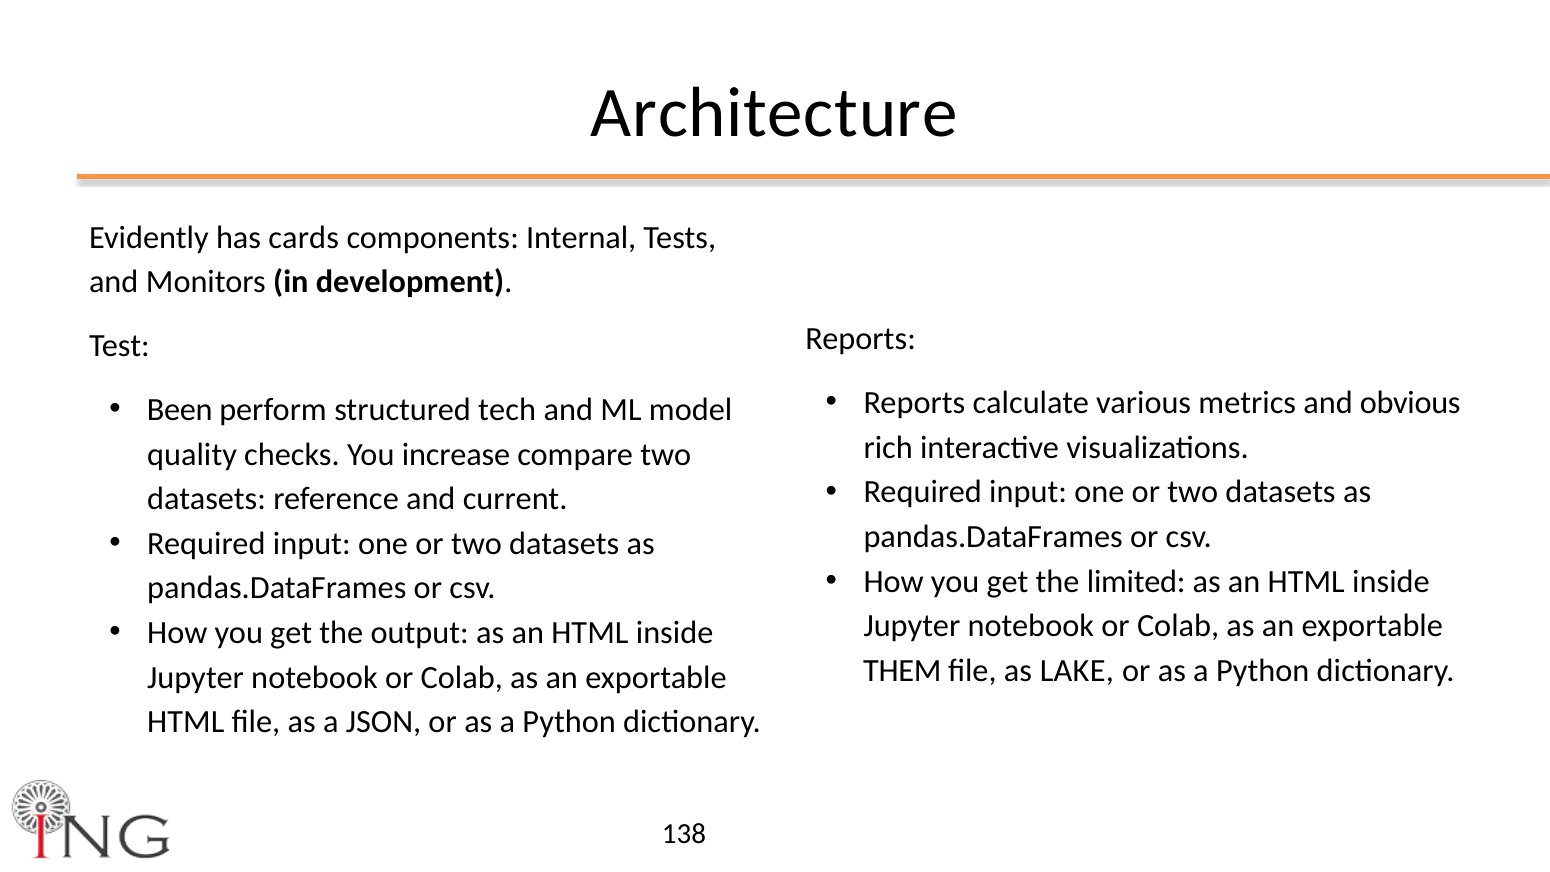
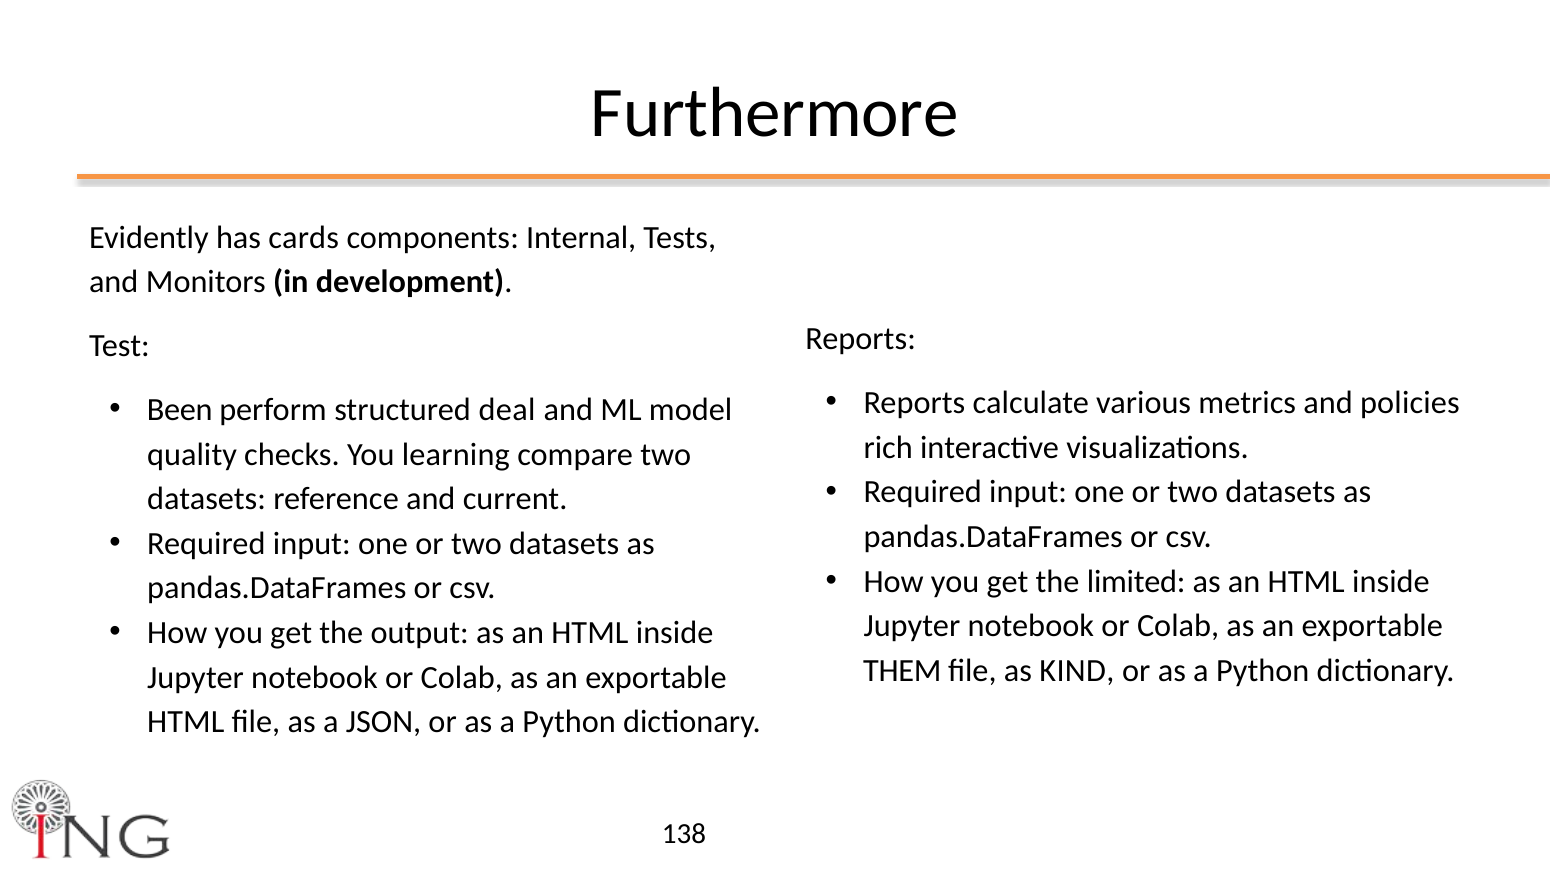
Architecture: Architecture -> Furthermore
obvious: obvious -> policies
tech: tech -> deal
increase: increase -> learning
LAKE: LAKE -> KIND
